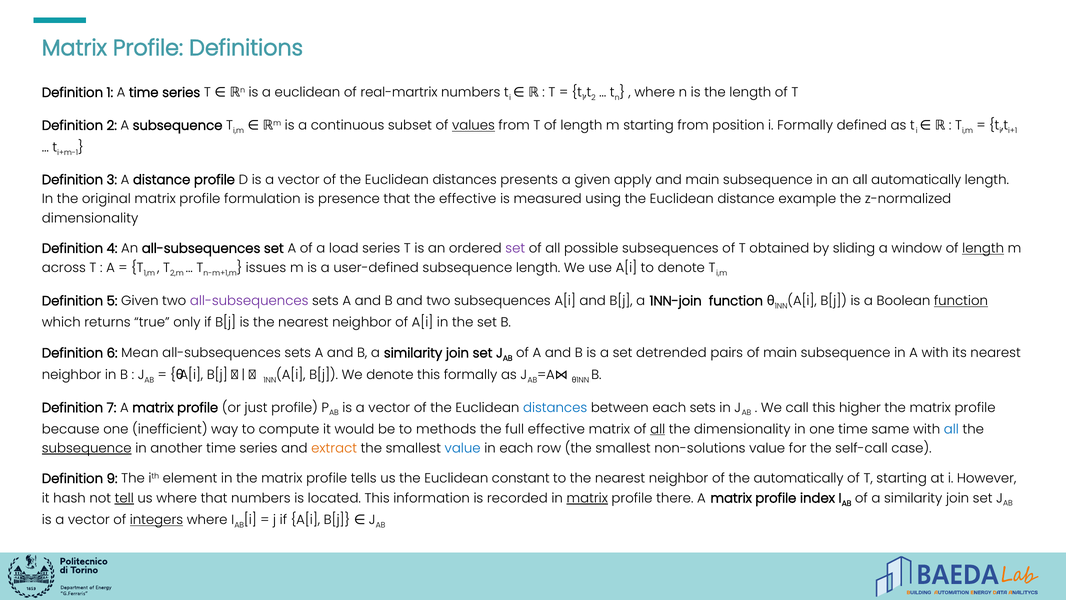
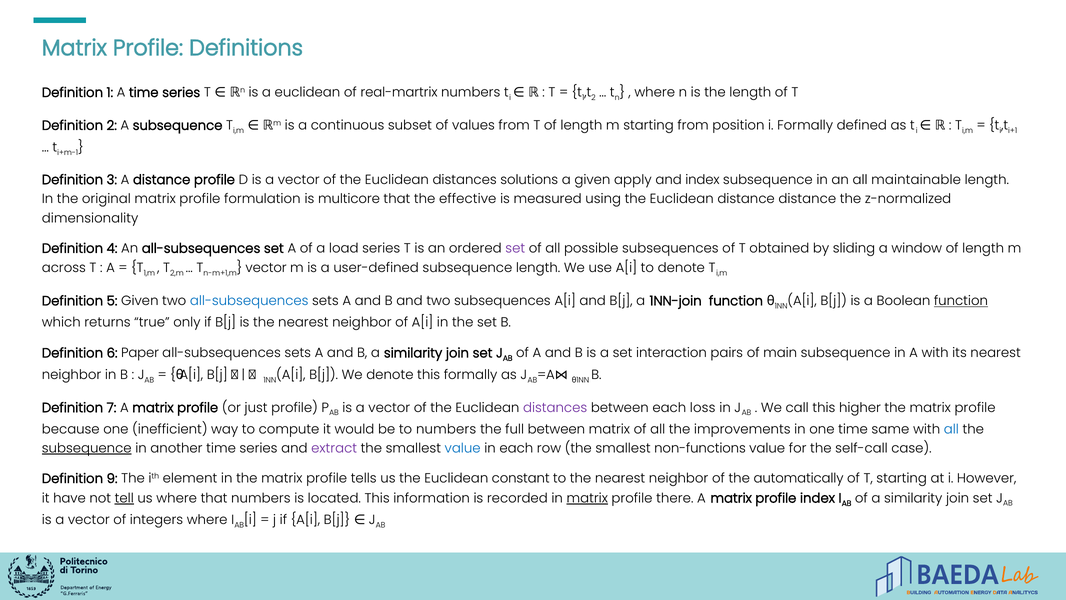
values underline: present -> none
presents: presents -> solutions
and main: main -> index
all automatically: automatically -> maintainable
presence: presence -> multicore
distance example: example -> distance
length at (983, 248) underline: present -> none
issues at (266, 268): issues -> vector
all-subsequences at (249, 301) colour: purple -> blue
Mean: Mean -> Paper
detrended: detrended -> interaction
distances at (555, 408) colour: blue -> purple
each sets: sets -> loss
to methods: methods -> numbers
full effective: effective -> between
all at (658, 429) underline: present -> none
the dimensionality: dimensionality -> improvements
extract colour: orange -> purple
non-solutions: non-solutions -> non-functions
hash: hash -> have
integers underline: present -> none
